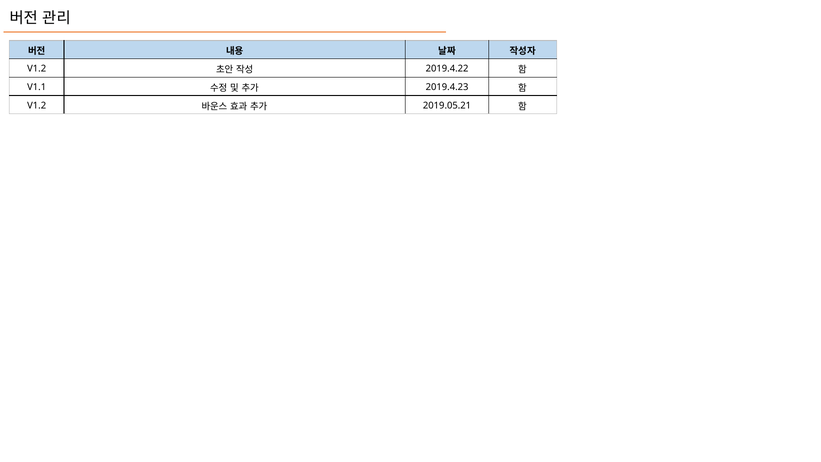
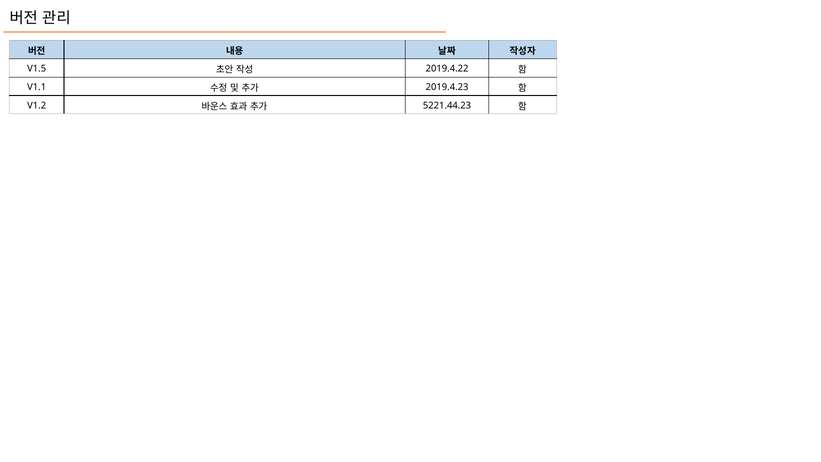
V1.2 at (37, 69): V1.2 -> V1.5
2019.05.21: 2019.05.21 -> 5221.44.23
